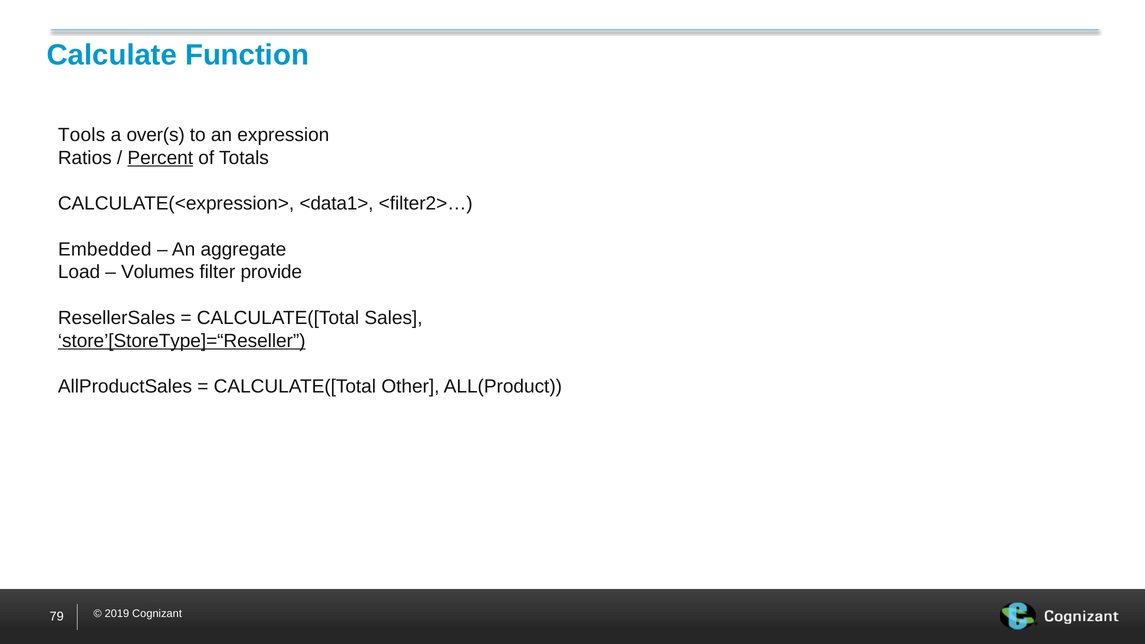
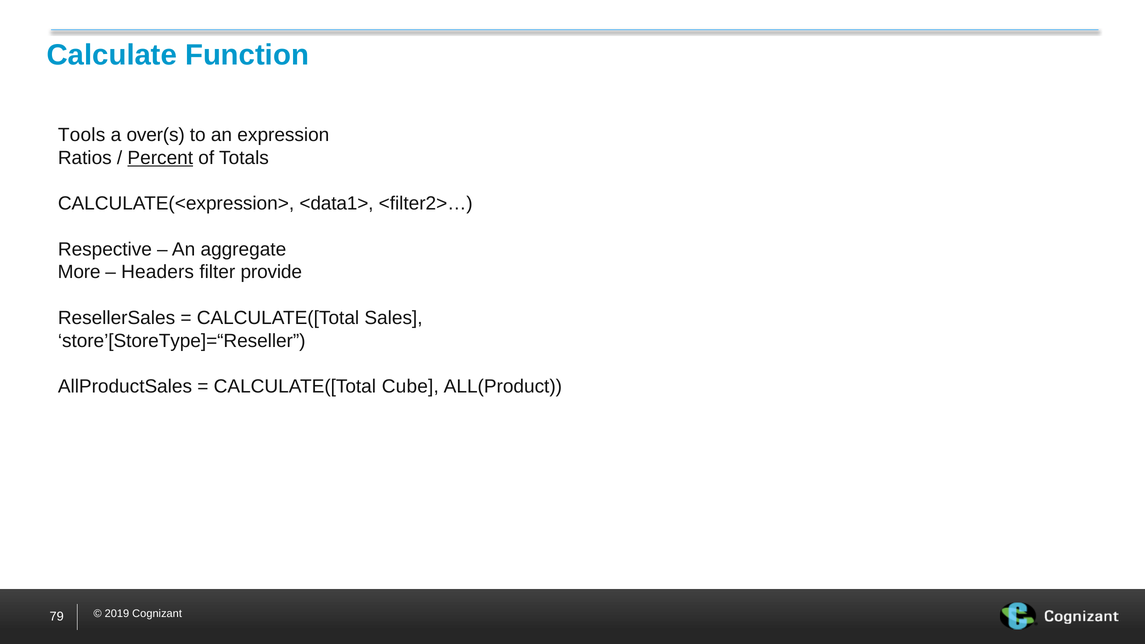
Embedded: Embedded -> Respective
Load: Load -> More
Volumes: Volumes -> Headers
store’[StoreType]=“Reseller underline: present -> none
Other: Other -> Cube
